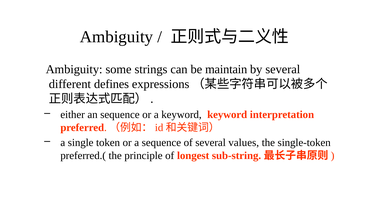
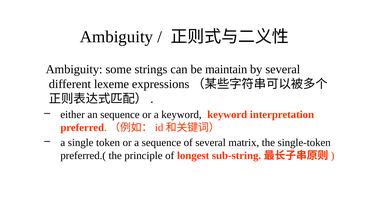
defines: defines -> lexeme
values: values -> matrix
